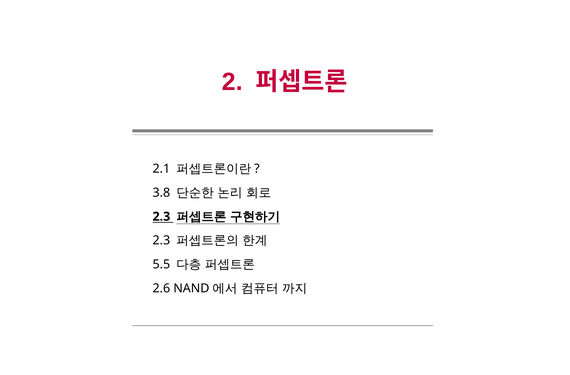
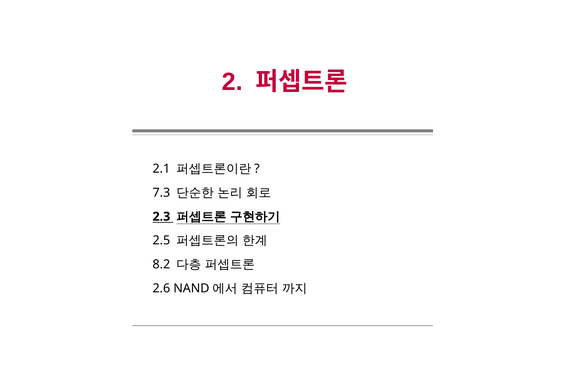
3.8: 3.8 -> 7.3
2.3 at (161, 240): 2.3 -> 2.5
5.5: 5.5 -> 8.2
